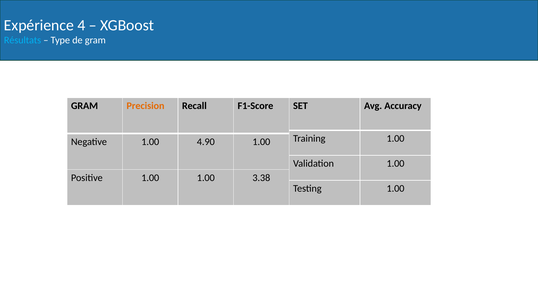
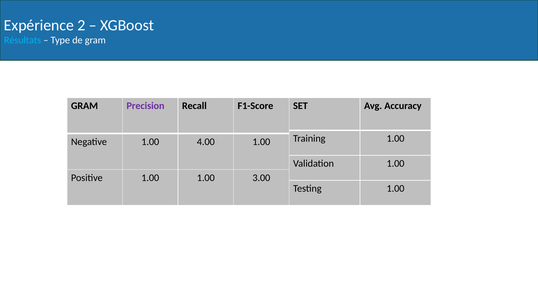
4: 4 -> 2
Precision colour: orange -> purple
4.90: 4.90 -> 4.00
3.38: 3.38 -> 3.00
